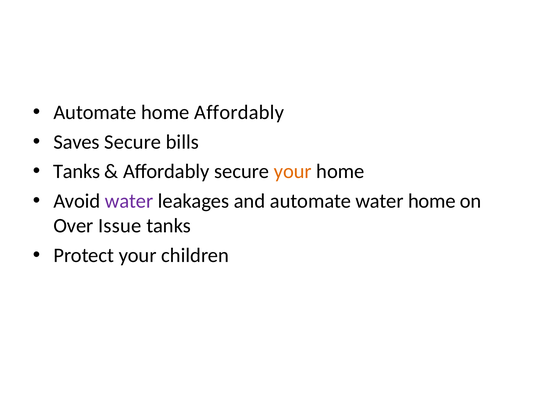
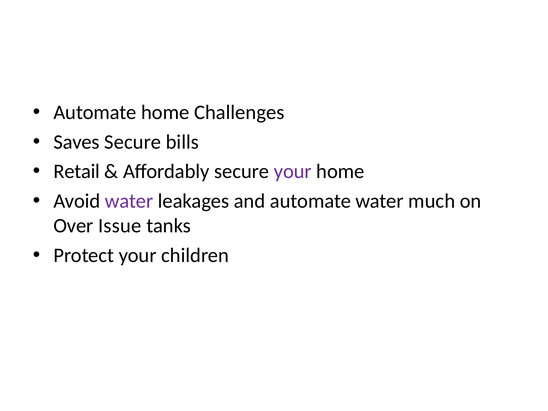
home Affordably: Affordably -> Challenges
Tanks at (77, 172): Tanks -> Retail
your at (293, 172) colour: orange -> purple
water home: home -> much
